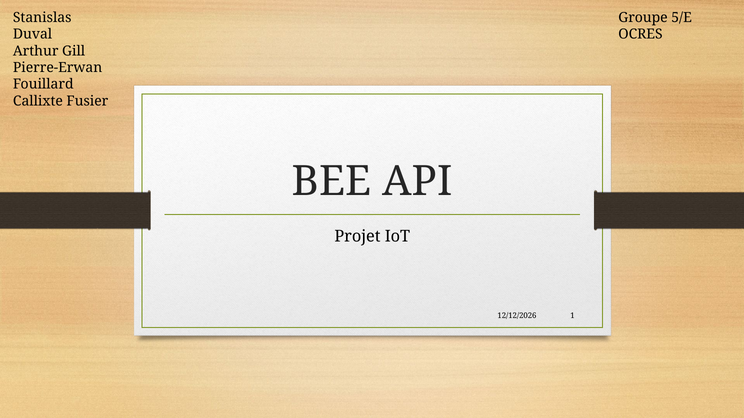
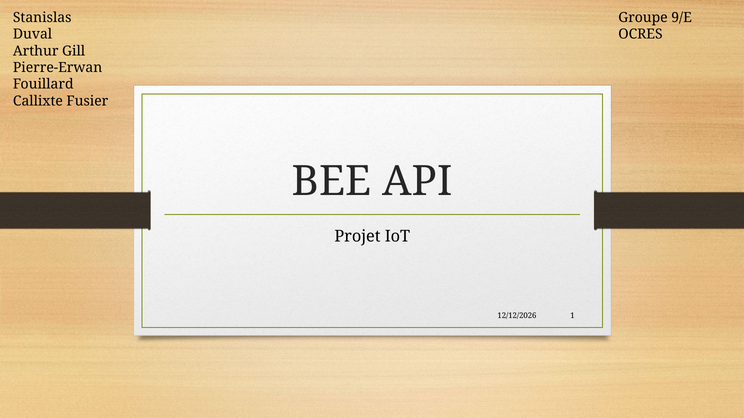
5/E: 5/E -> 9/E
